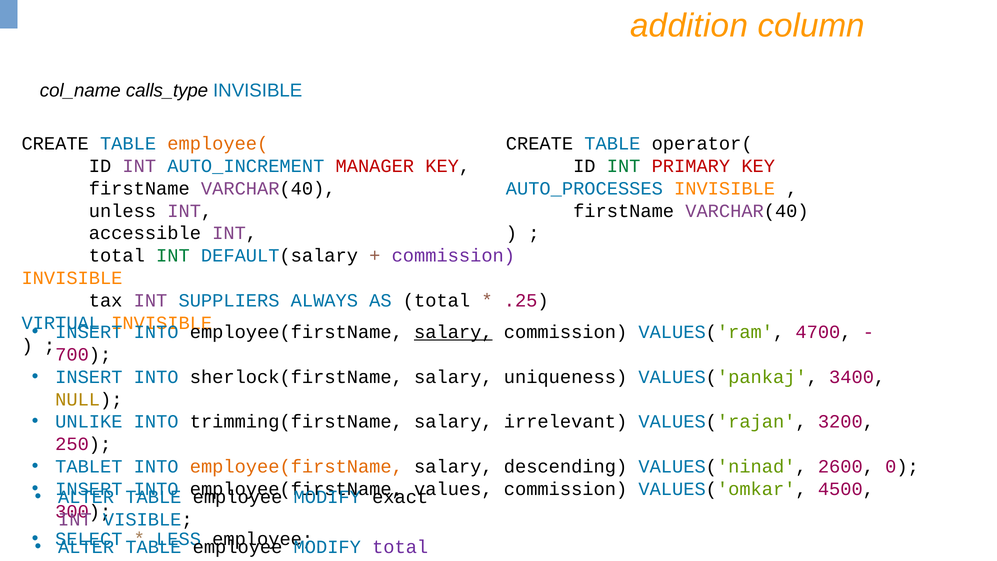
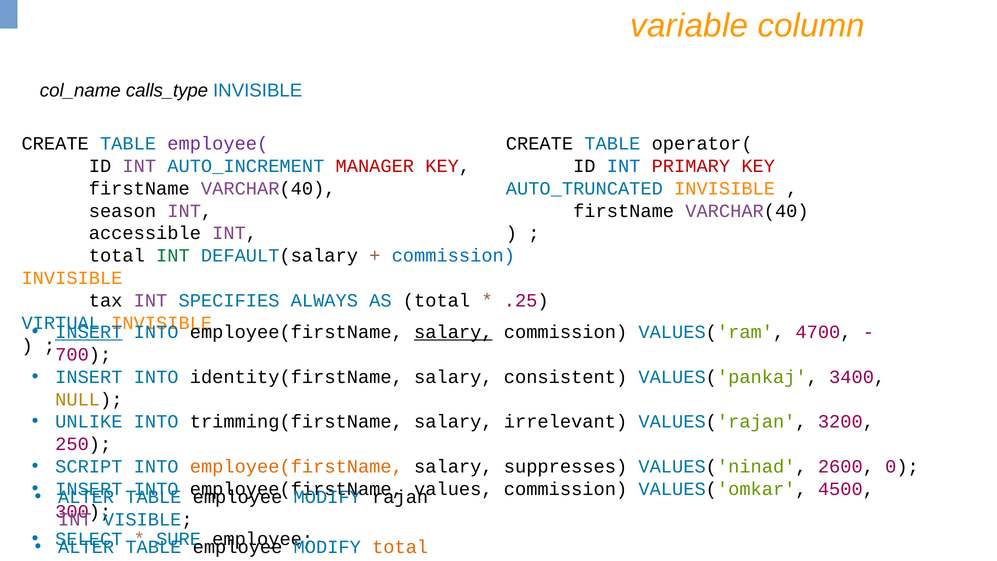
addition: addition -> variable
employee( colour: orange -> purple
INT at (624, 166) colour: green -> blue
AUTO_PROCESSES: AUTO_PROCESSES -> AUTO_TRUNCATED
unless: unless -> season
commission at (453, 256) colour: purple -> blue
SUPPLIERS: SUPPLIERS -> SPECIFIES
INSERT at (89, 332) underline: none -> present
sherlock(firstName: sherlock(firstName -> identity(firstName
uniqueness: uniqueness -> consistent
TABLET: TABLET -> SCRIPT
descending: descending -> suppresses
exact: exact -> rajan
LESS: LESS -> SURE
total at (400, 547) colour: purple -> orange
